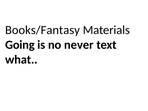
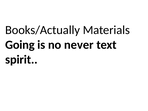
Books/Fantasy: Books/Fantasy -> Books/Actually
what: what -> spirit
